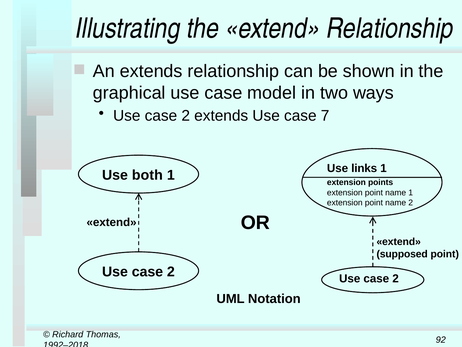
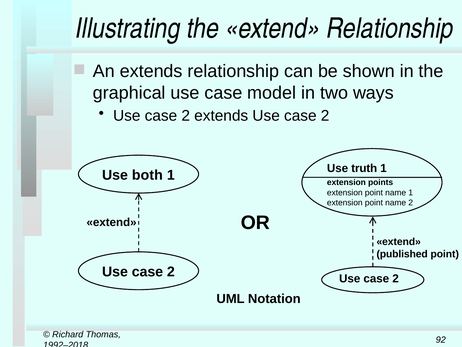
extends Use case 7: 7 -> 2
links: links -> truth
supposed: supposed -> published
